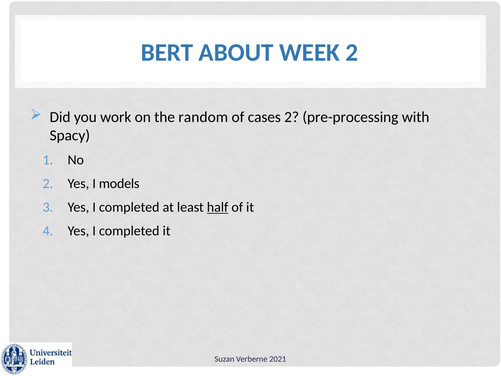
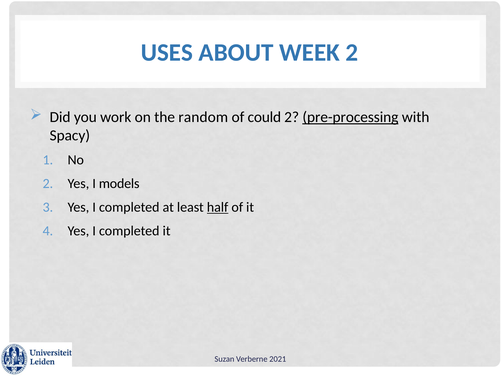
BERT: BERT -> USES
cases: cases -> could
pre-processing underline: none -> present
